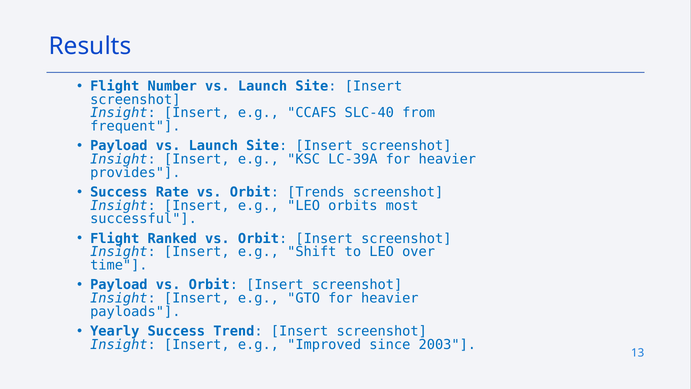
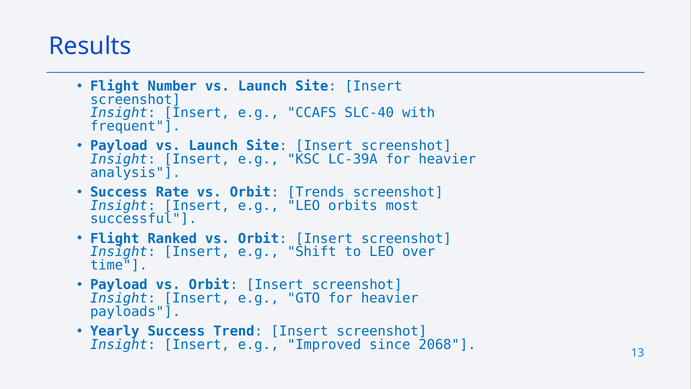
from: from -> with
provides: provides -> analysis
2003: 2003 -> 2068
